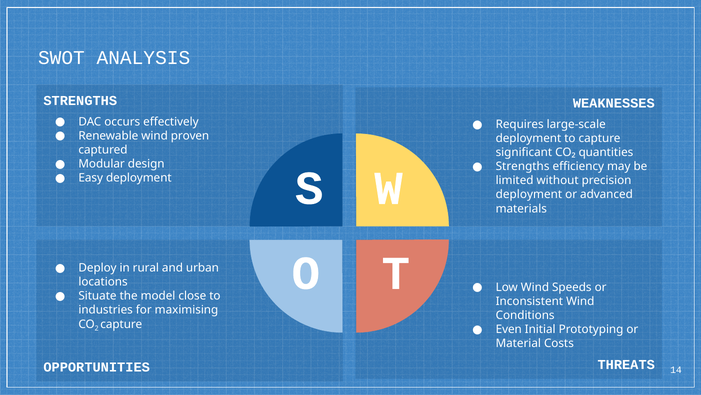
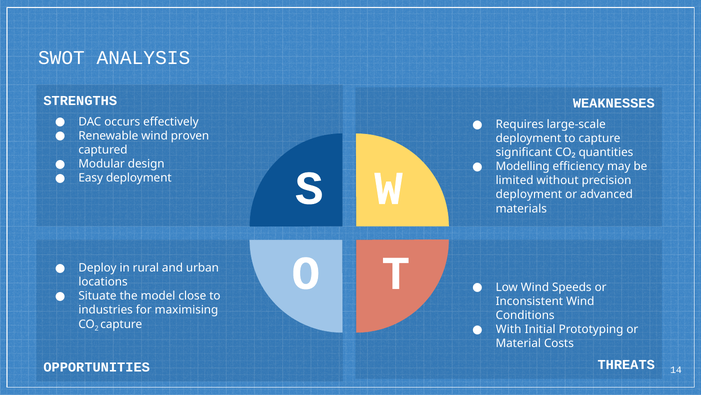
Strengths at (523, 166): Strengths -> Modelling
Even: Even -> With
